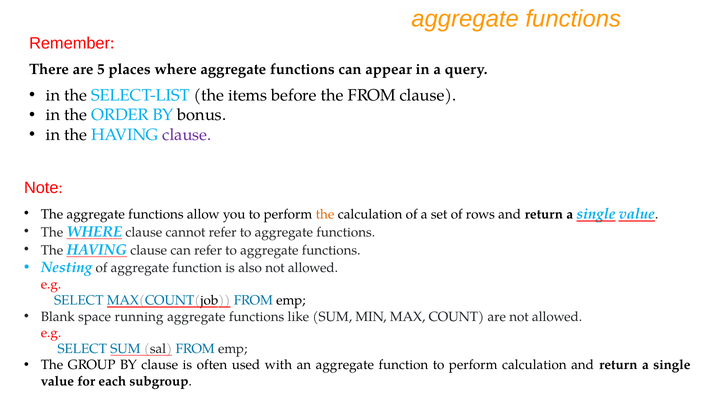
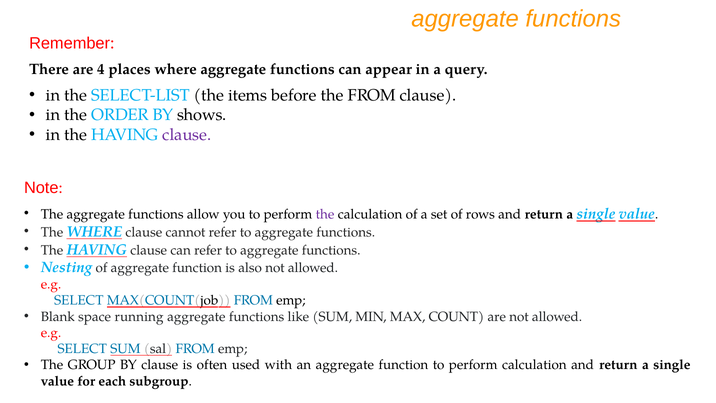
5: 5 -> 4
bonus: bonus -> shows
the at (325, 214) colour: orange -> purple
